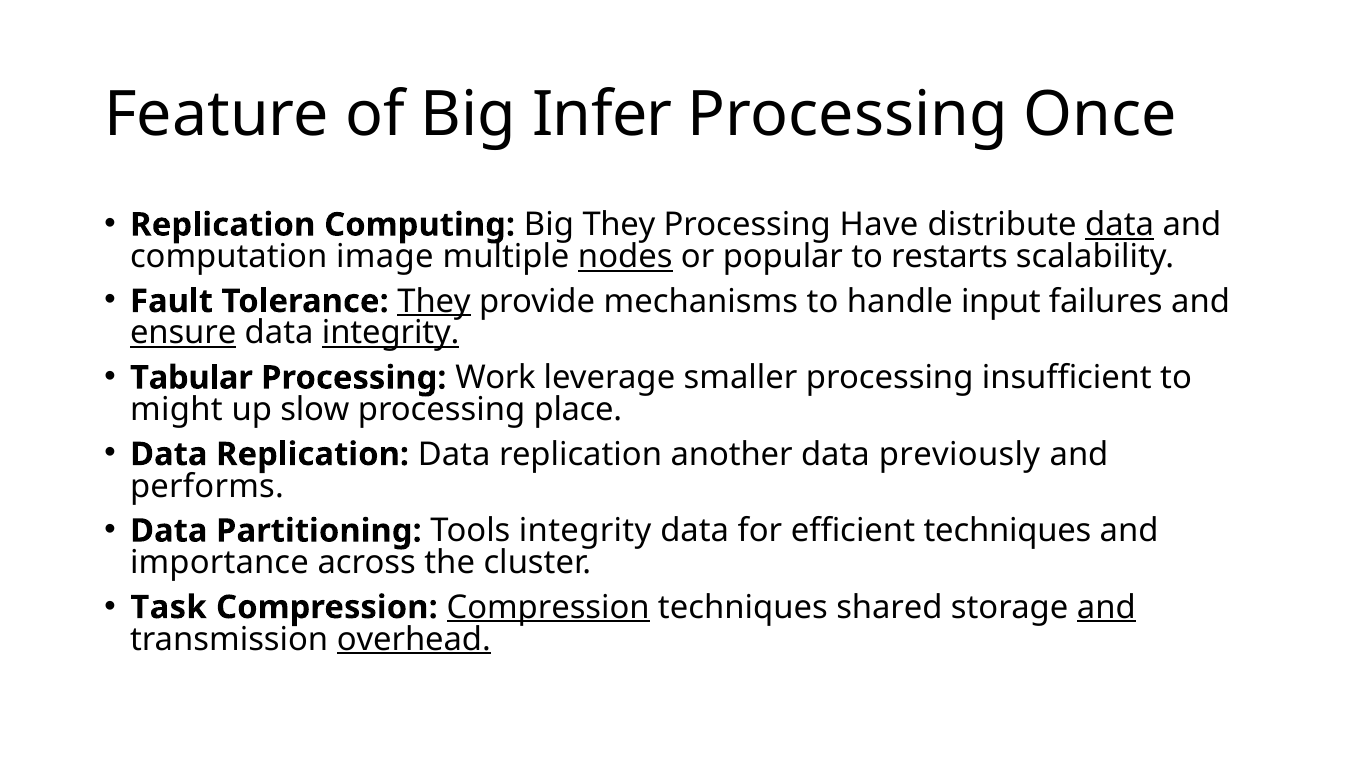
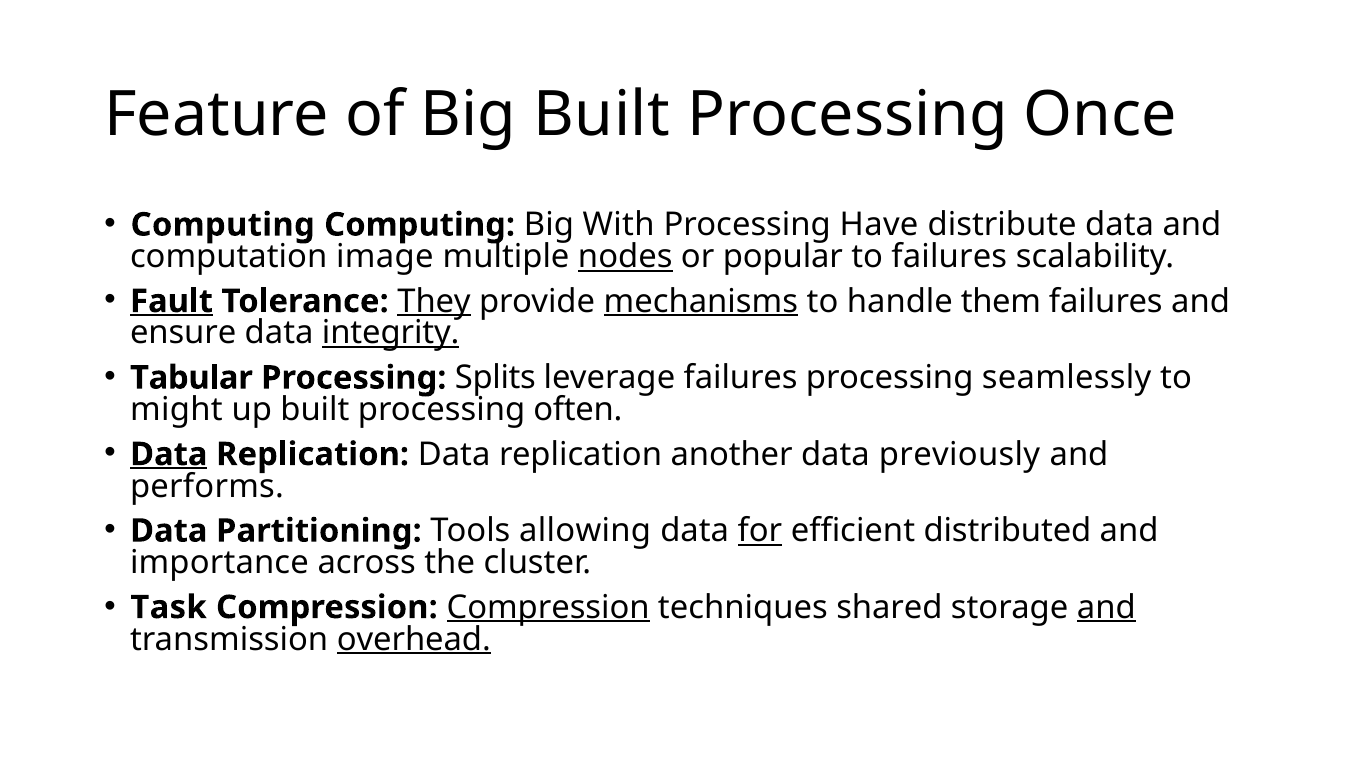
Big Infer: Infer -> Built
Replication at (223, 225): Replication -> Computing
Big They: They -> With
data at (1120, 225) underline: present -> none
to restarts: restarts -> failures
Fault underline: none -> present
mechanisms underline: none -> present
input: input -> them
ensure underline: present -> none
Work: Work -> Splits
leverage smaller: smaller -> failures
insufficient: insufficient -> seamlessly
up slow: slow -> built
place: place -> often
Data at (169, 454) underline: none -> present
Tools integrity: integrity -> allowing
for underline: none -> present
efficient techniques: techniques -> distributed
